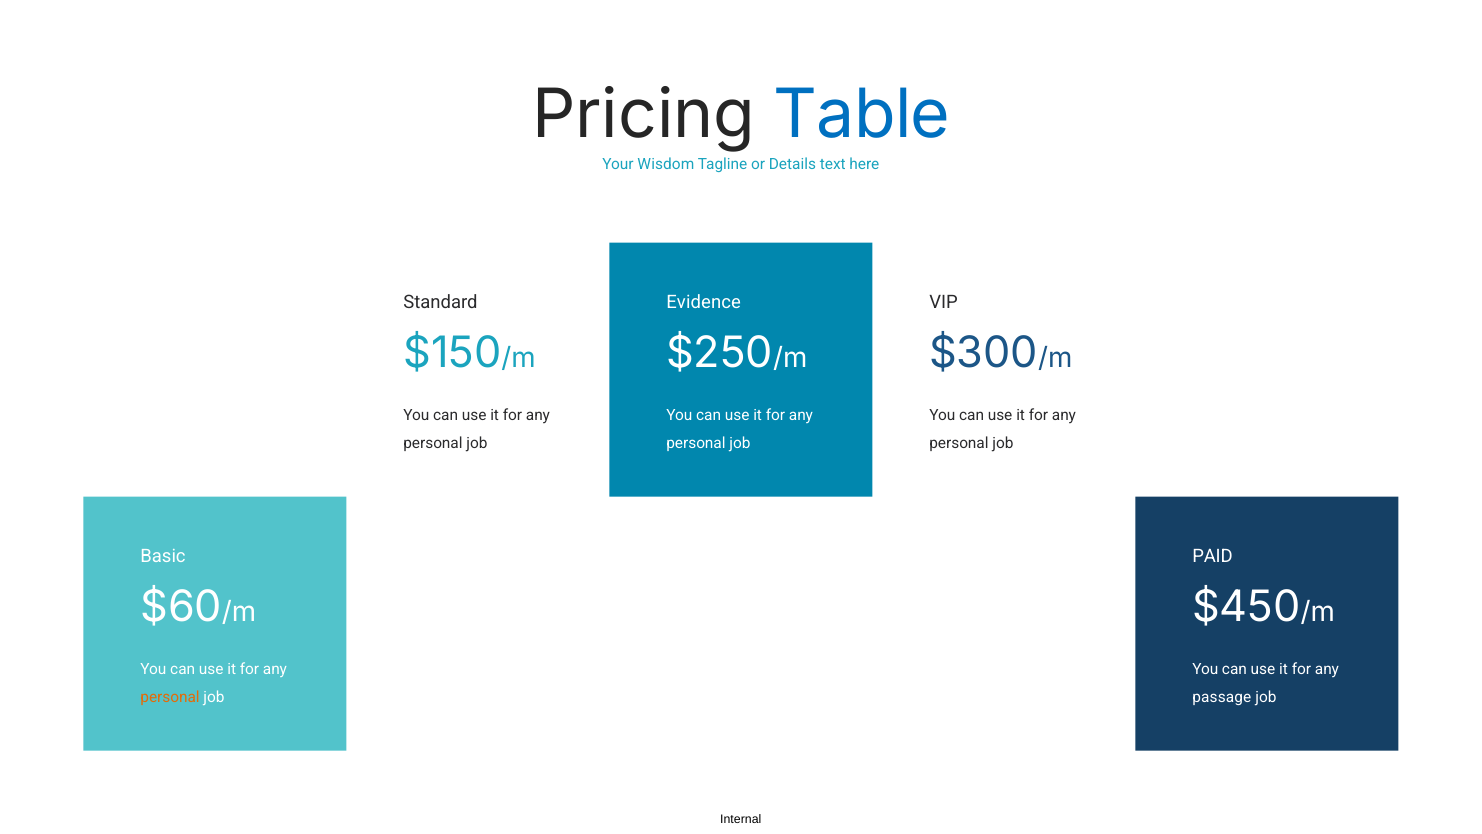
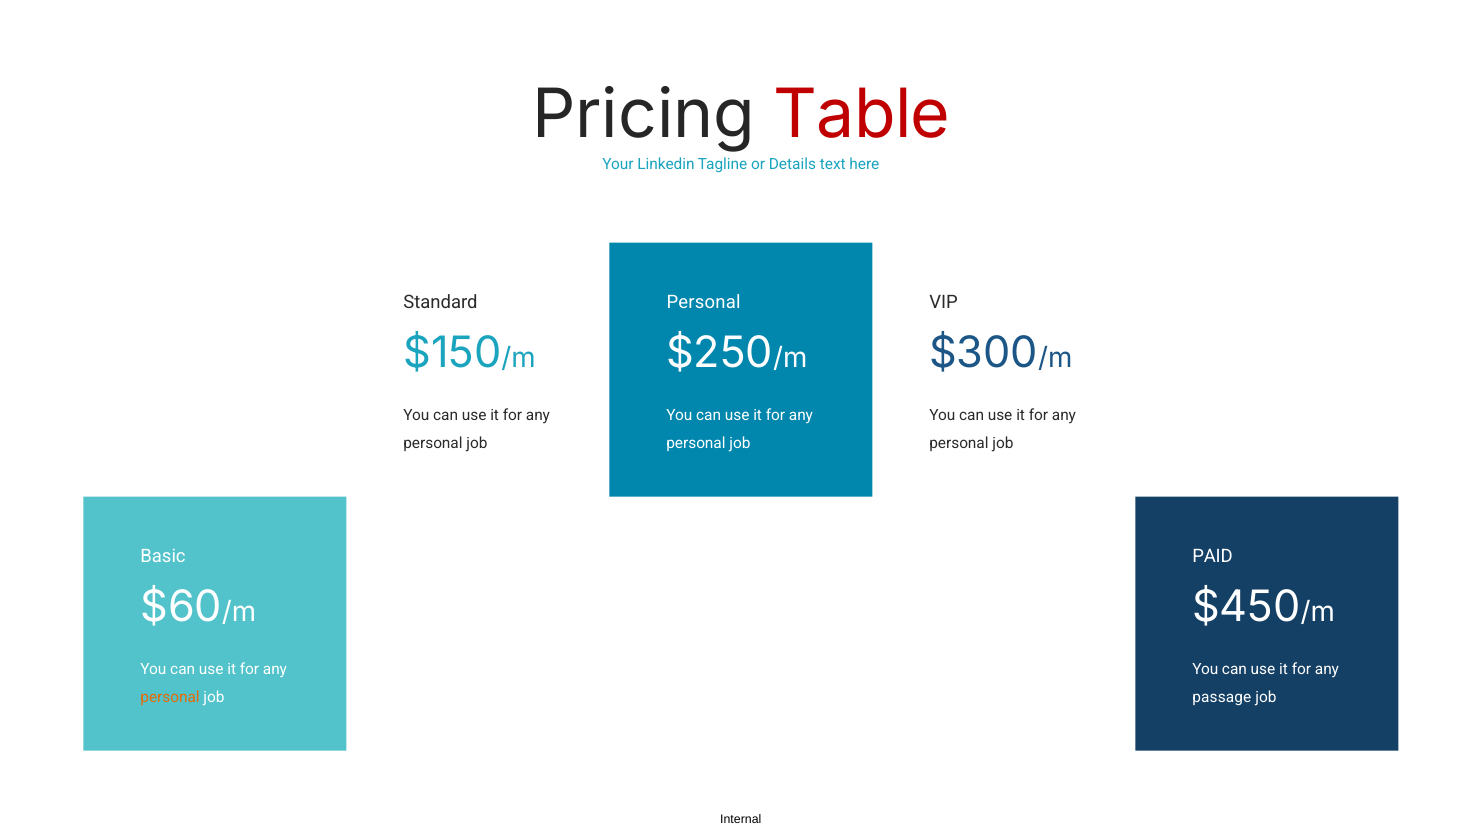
Table colour: blue -> red
Wisdom: Wisdom -> Linkedin
Evidence at (704, 302): Evidence -> Personal
